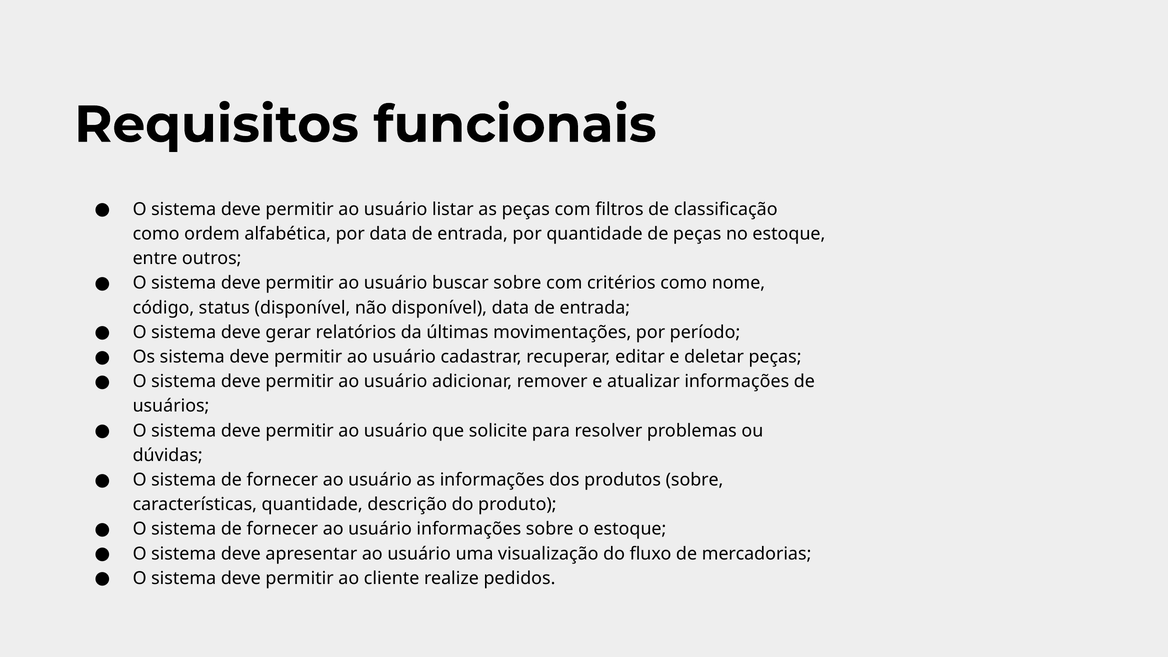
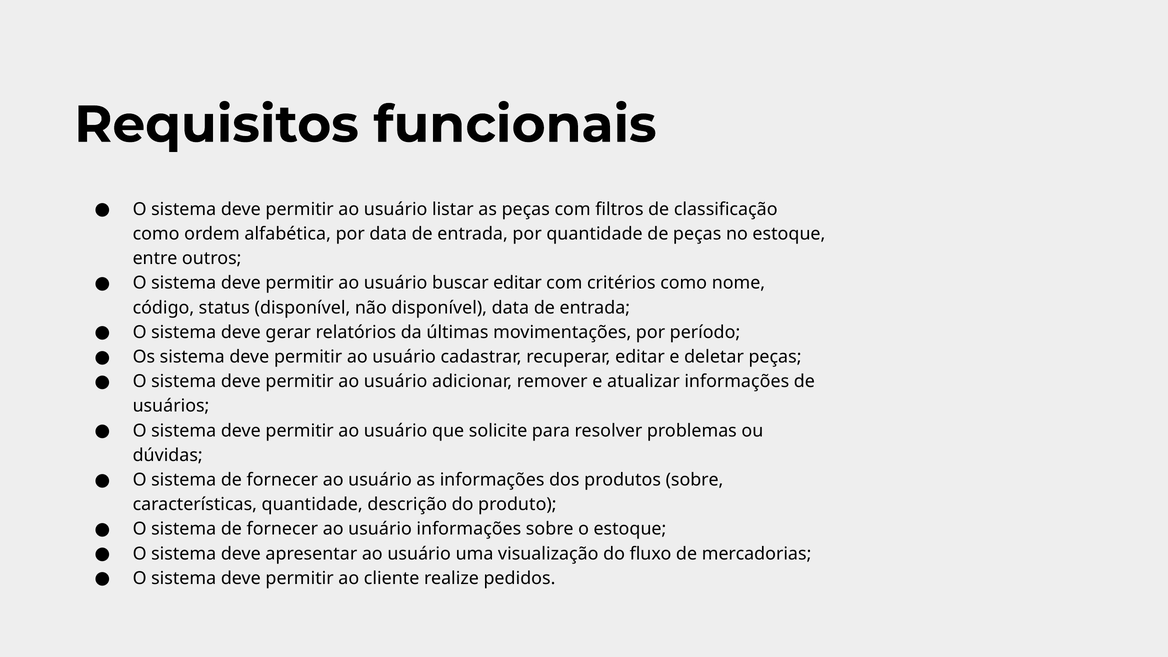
buscar sobre: sobre -> editar
